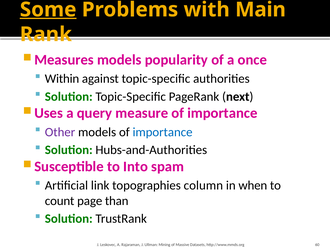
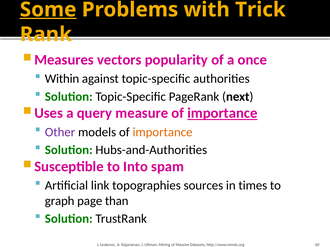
Main: Main -> Trick
models at (119, 60): models -> vectors
importance at (222, 113) underline: none -> present
importance at (163, 132) colour: blue -> orange
column: column -> sources
when: when -> times
count: count -> graph
